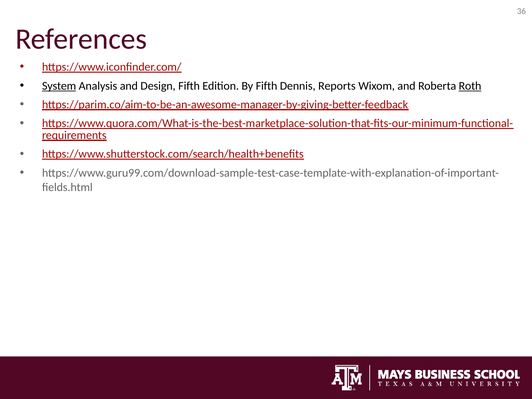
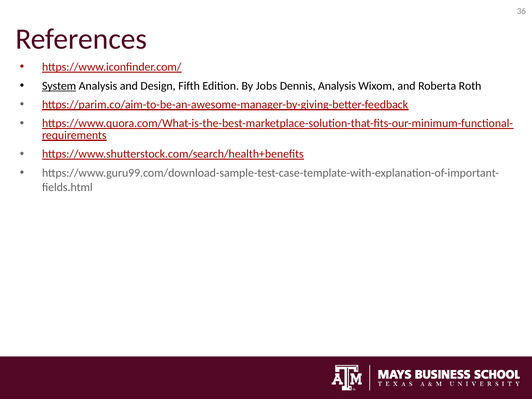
By Fifth: Fifth -> Jobs
Dennis Reports: Reports -> Analysis
Roth underline: present -> none
